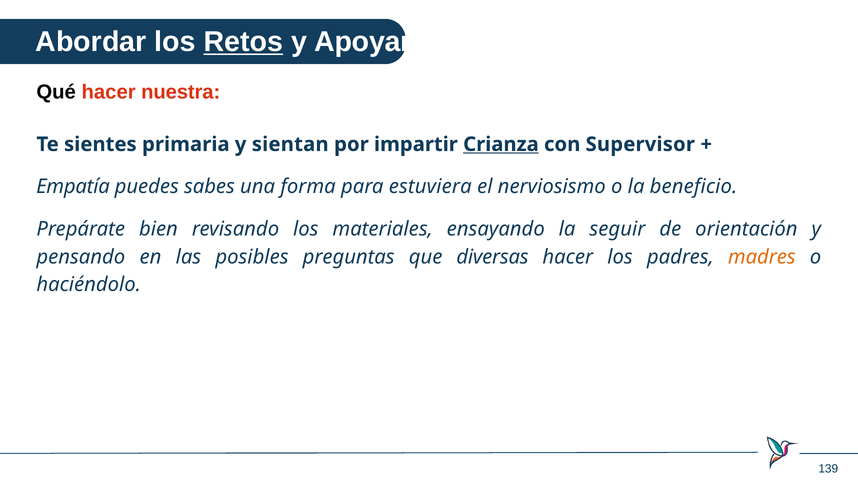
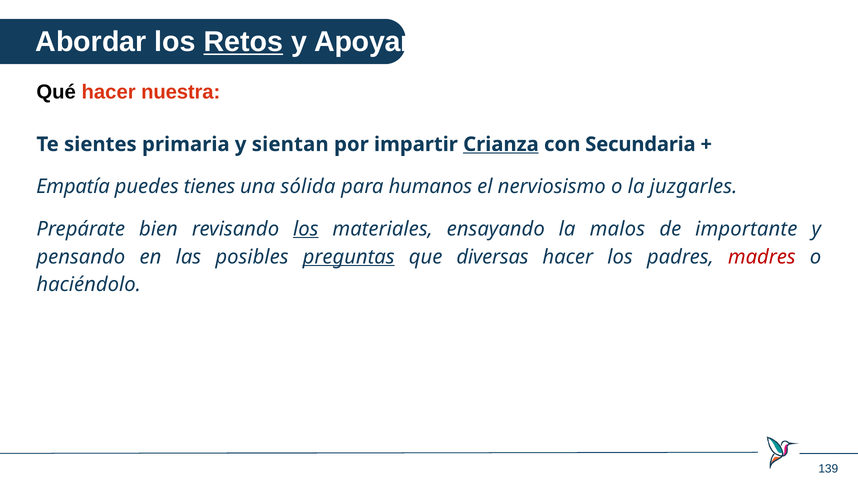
Supervisor: Supervisor -> Secundaria
sabes: sabes -> tienes
forma: forma -> sólida
estuviera: estuviera -> humanos
beneficio: beneficio -> juzgarles
los at (306, 229) underline: none -> present
seguir: seguir -> malos
orientación: orientación -> importante
preguntas underline: none -> present
madres colour: orange -> red
